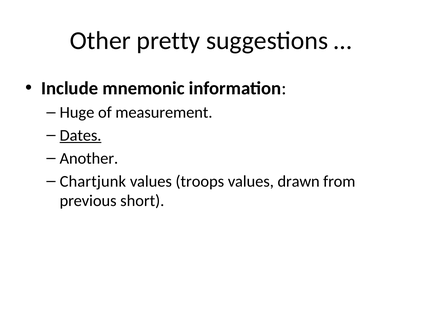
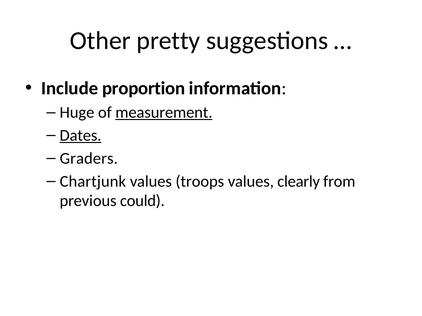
mnemonic: mnemonic -> proportion
measurement underline: none -> present
Another: Another -> Graders
drawn: drawn -> clearly
short: short -> could
